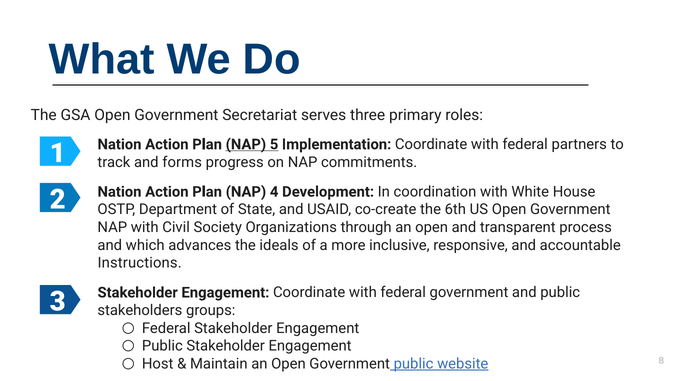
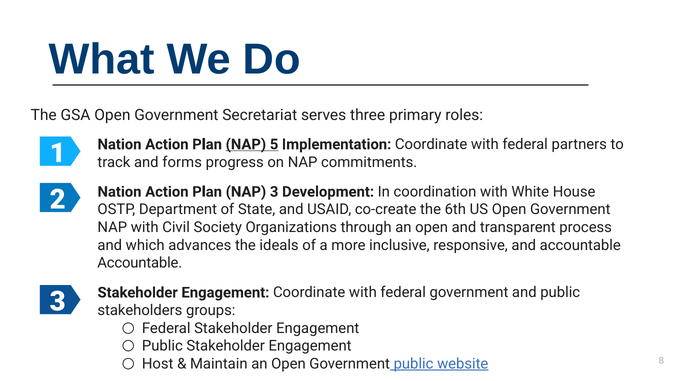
NAP 4: 4 -> 3
Instructions at (140, 263): Instructions -> Accountable
